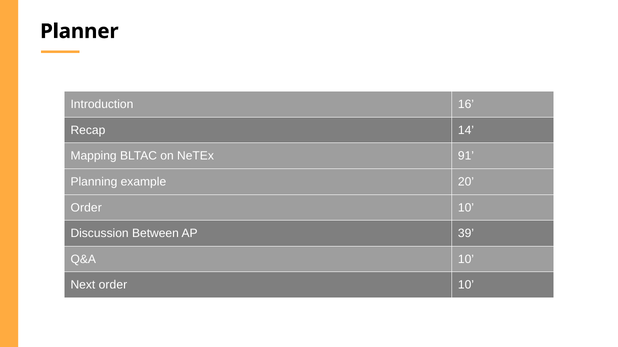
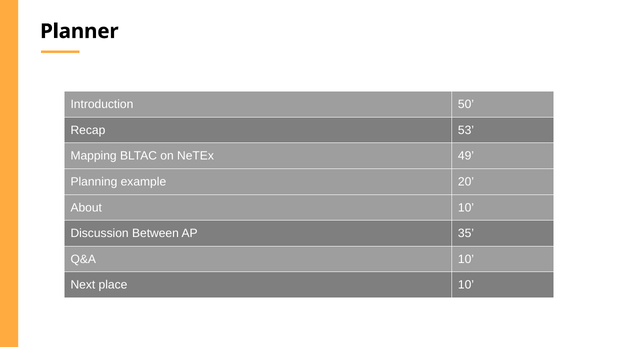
16: 16 -> 50
14: 14 -> 53
91: 91 -> 49
Order at (86, 208): Order -> About
39: 39 -> 35
Next order: order -> place
